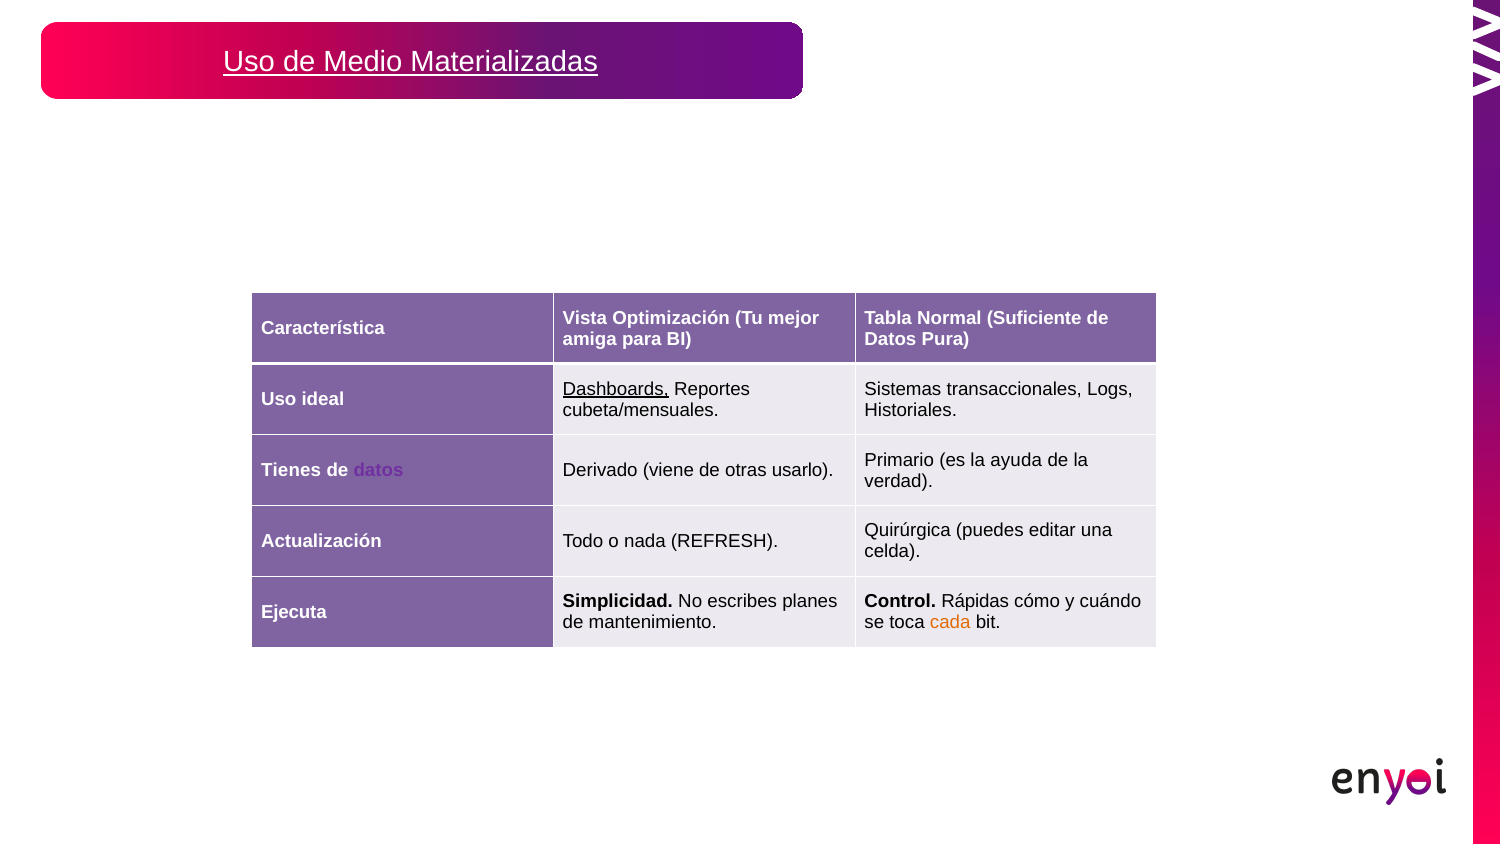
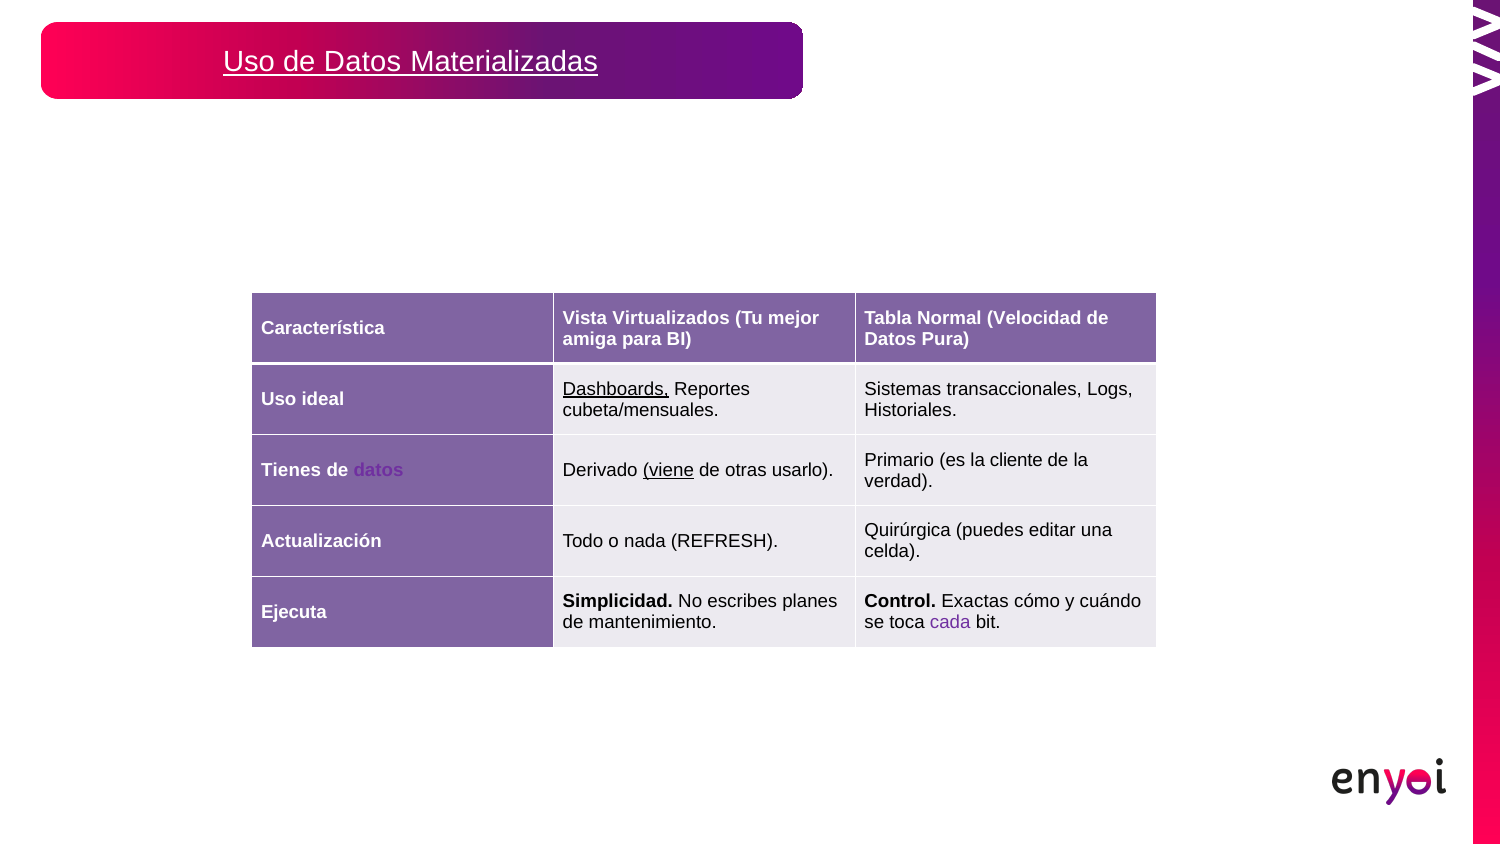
Uso de Medio: Medio -> Datos
Optimización: Optimización -> Virtualizados
Suficiente: Suficiente -> Velocidad
ayuda: ayuda -> cliente
viene underline: none -> present
Rápidas: Rápidas -> Exactas
cada colour: orange -> purple
